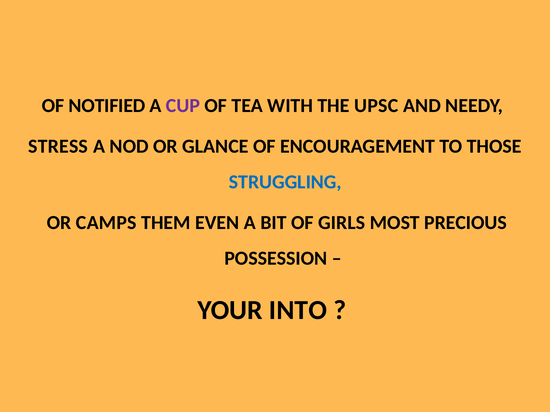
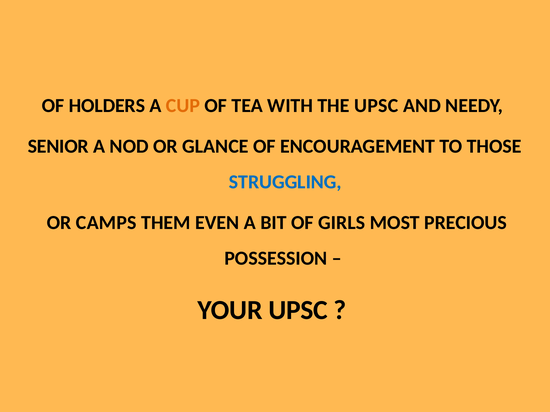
NOTIFIED: NOTIFIED -> HOLDERS
CUP colour: purple -> orange
STRESS: STRESS -> SENIOR
YOUR INTO: INTO -> UPSC
